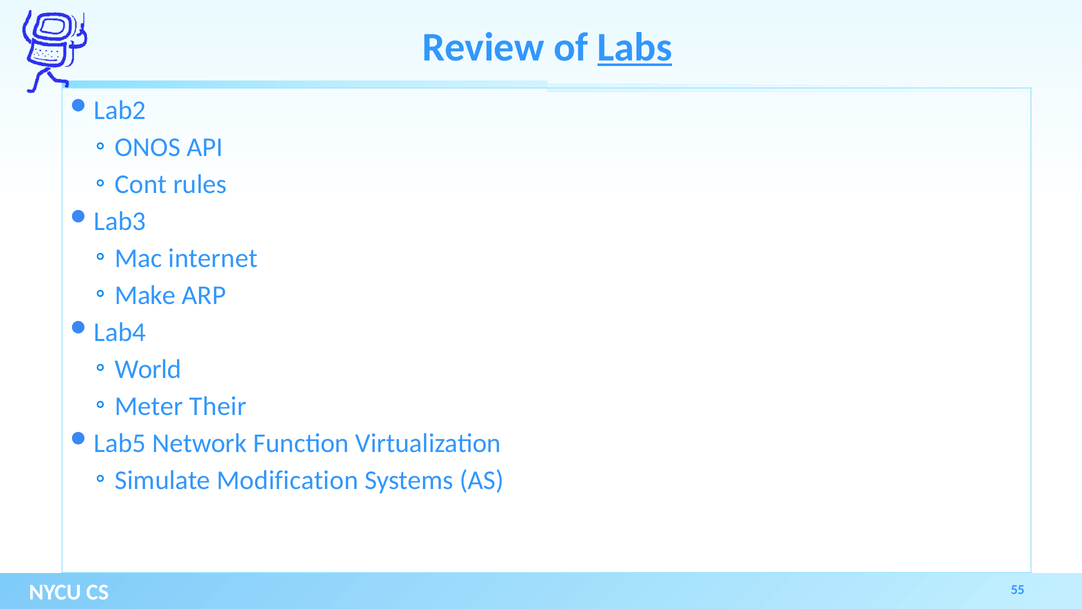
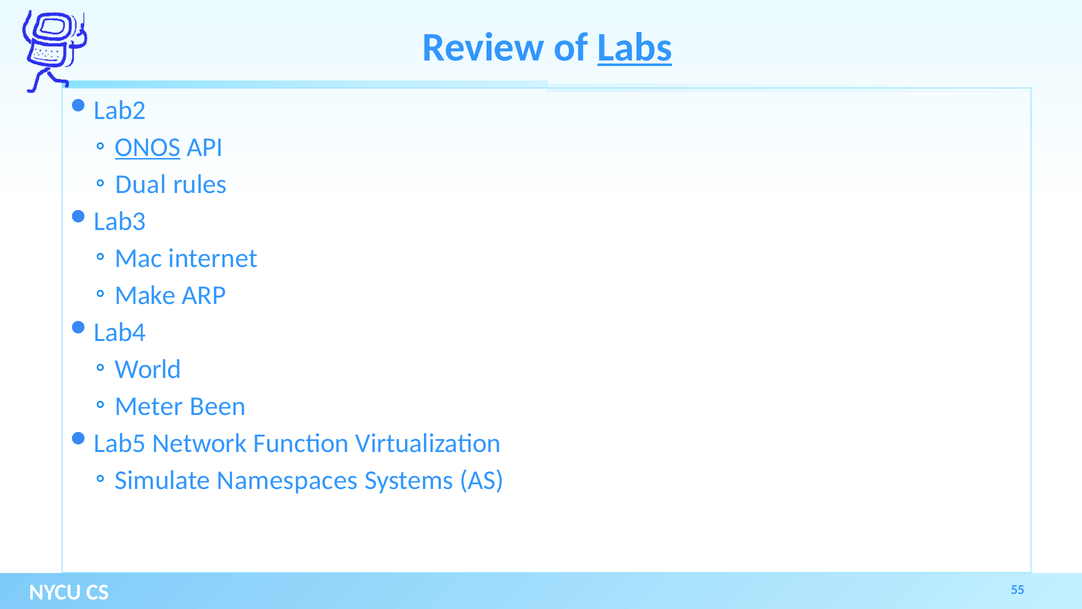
ONOS underline: none -> present
Cont: Cont -> Dual
Their: Their -> Been
Modification: Modification -> Namespaces
